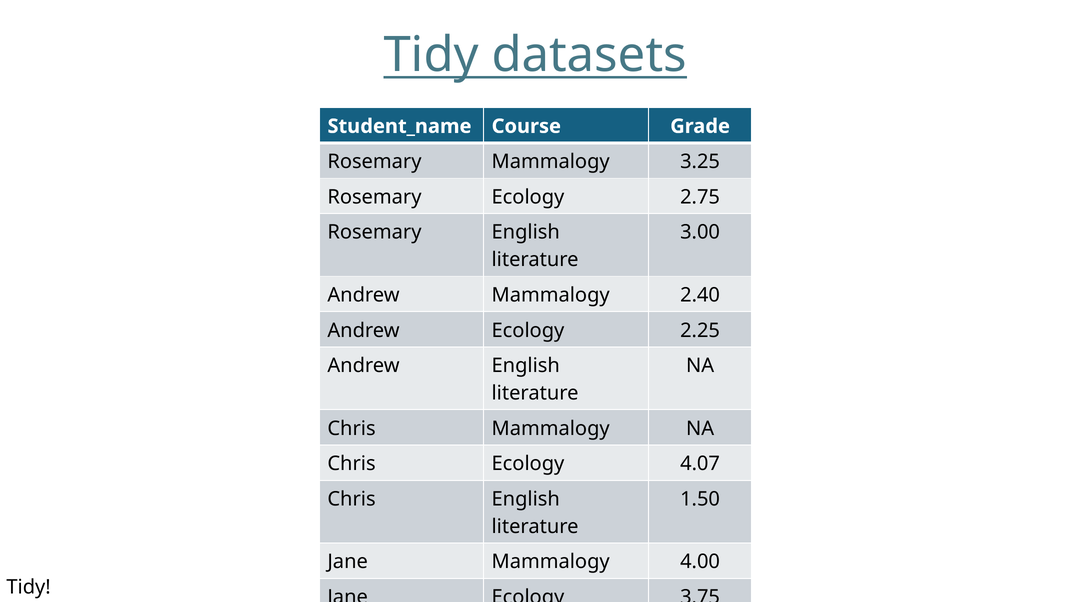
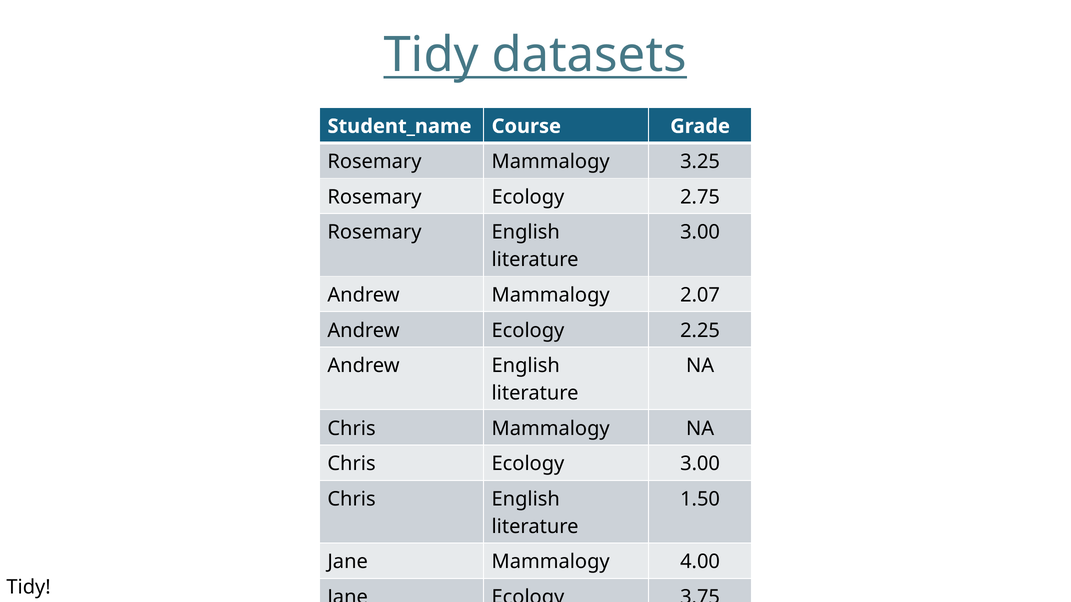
2.40: 2.40 -> 2.07
Ecology 4.07: 4.07 -> 3.00
